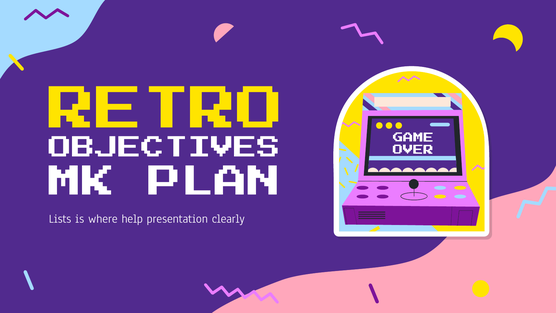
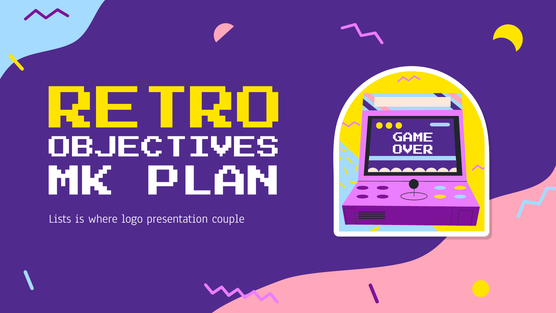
help: help -> logo
clearly: clearly -> couple
